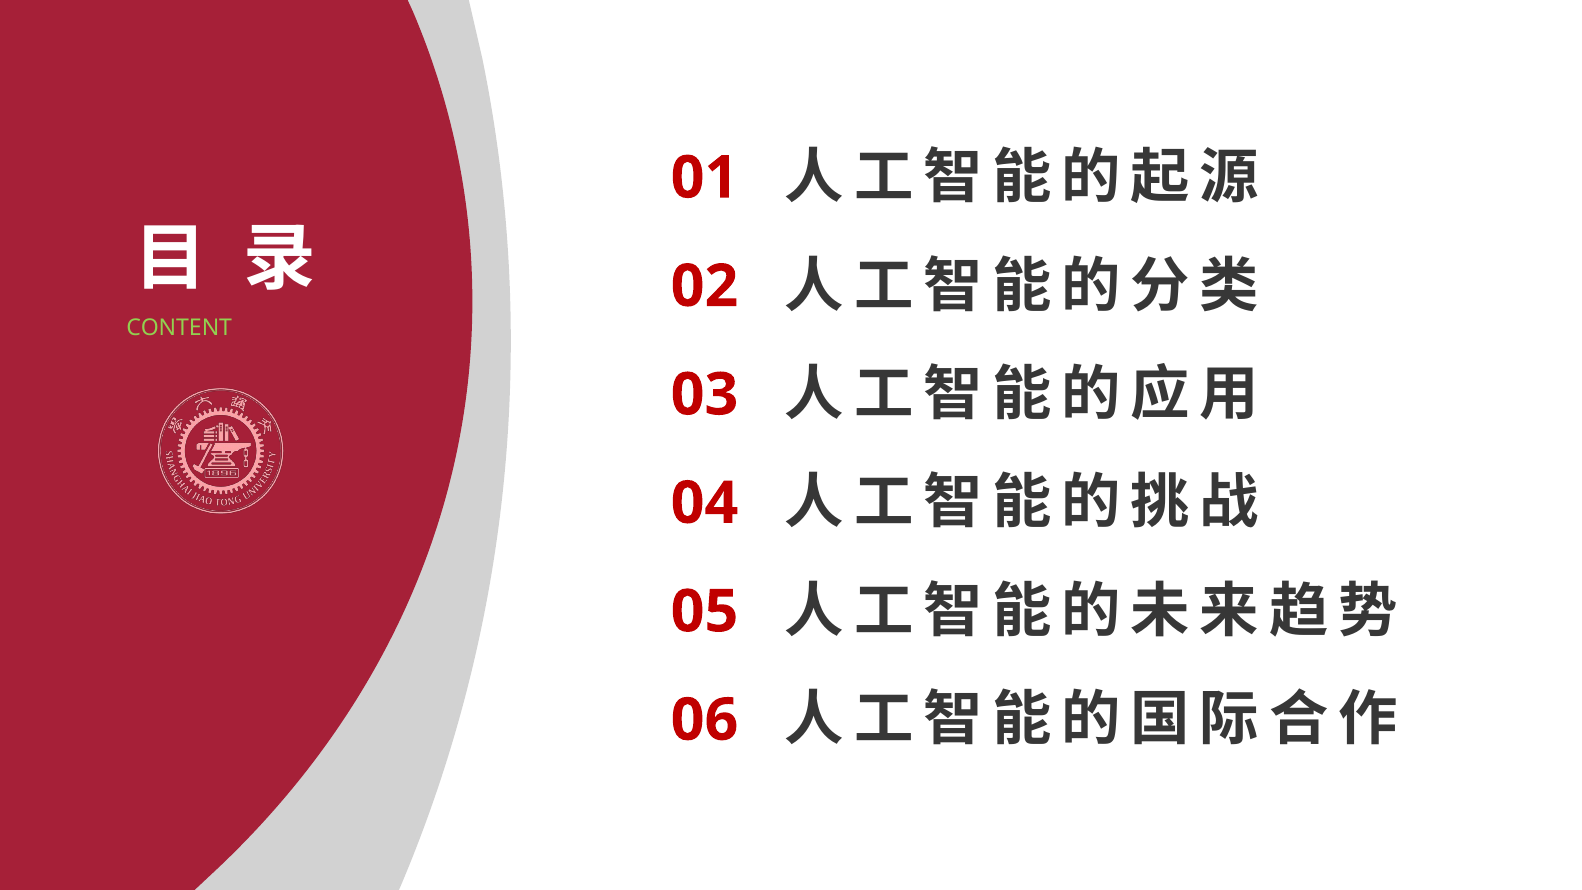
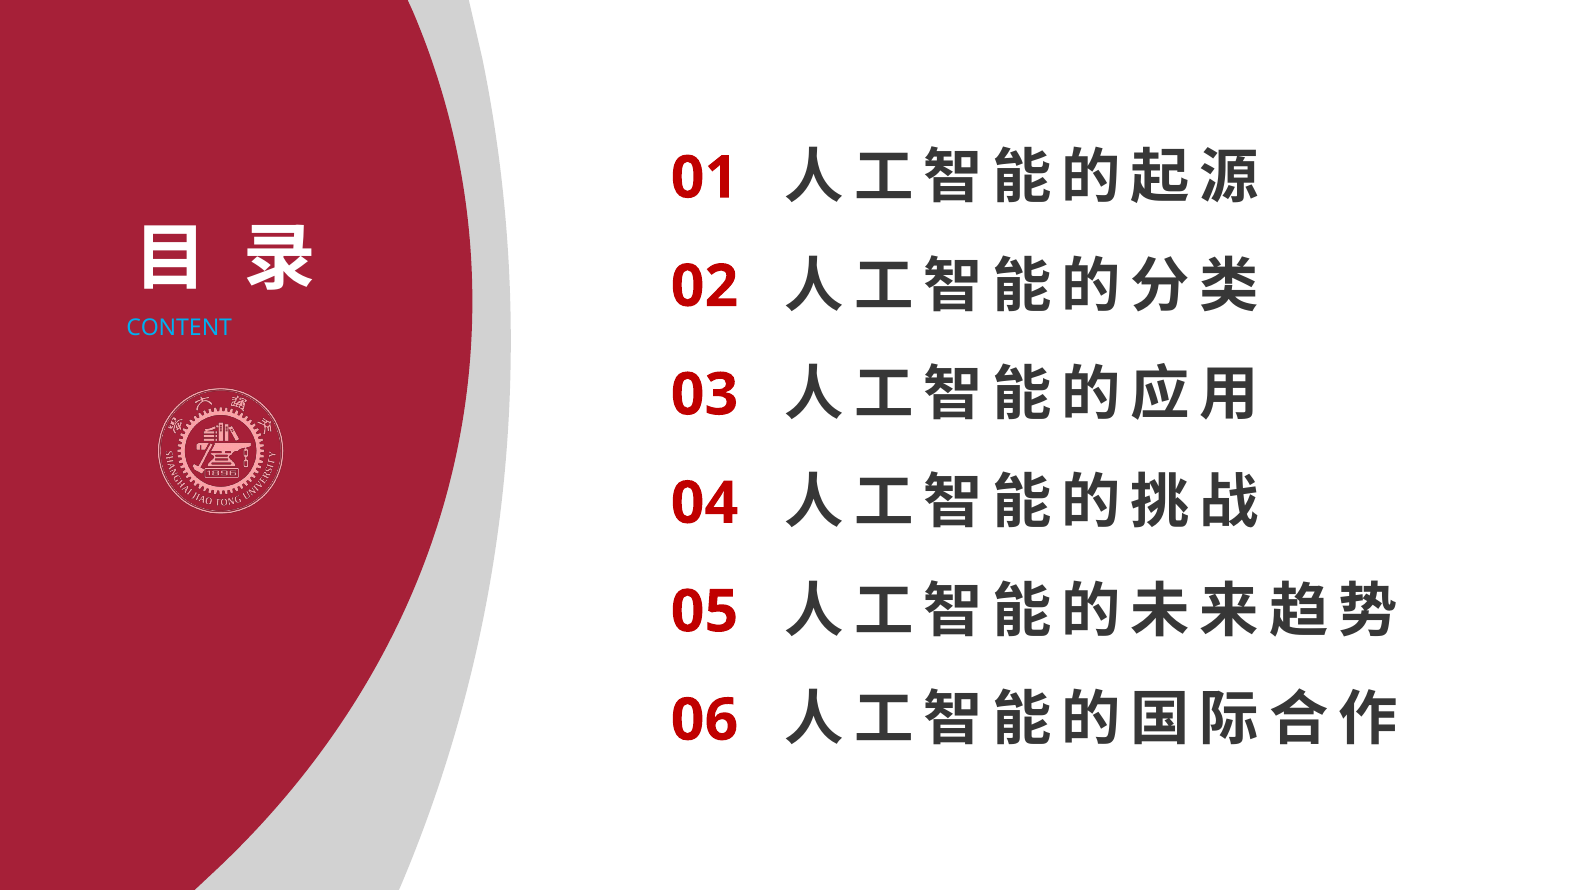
CONTENT colour: light green -> light blue
